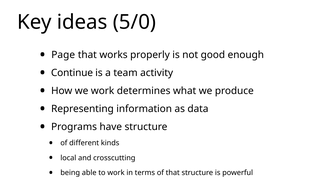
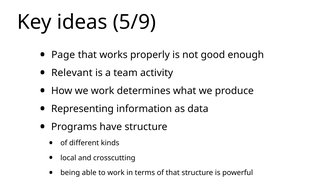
5/0: 5/0 -> 5/9
Continue: Continue -> Relevant
